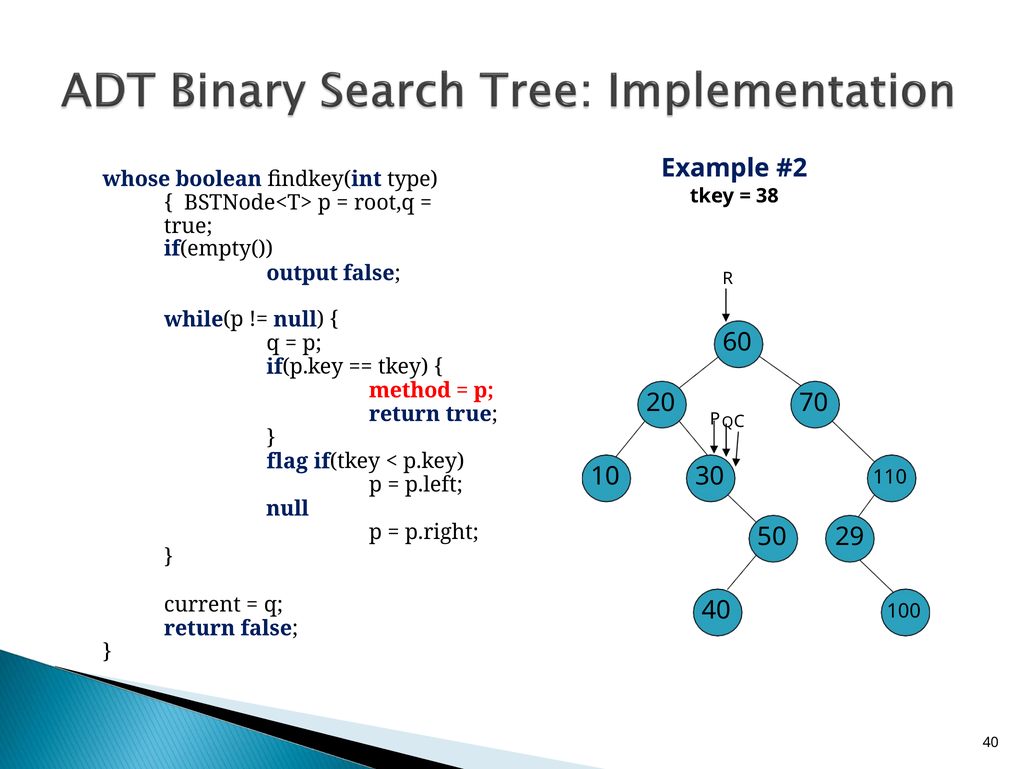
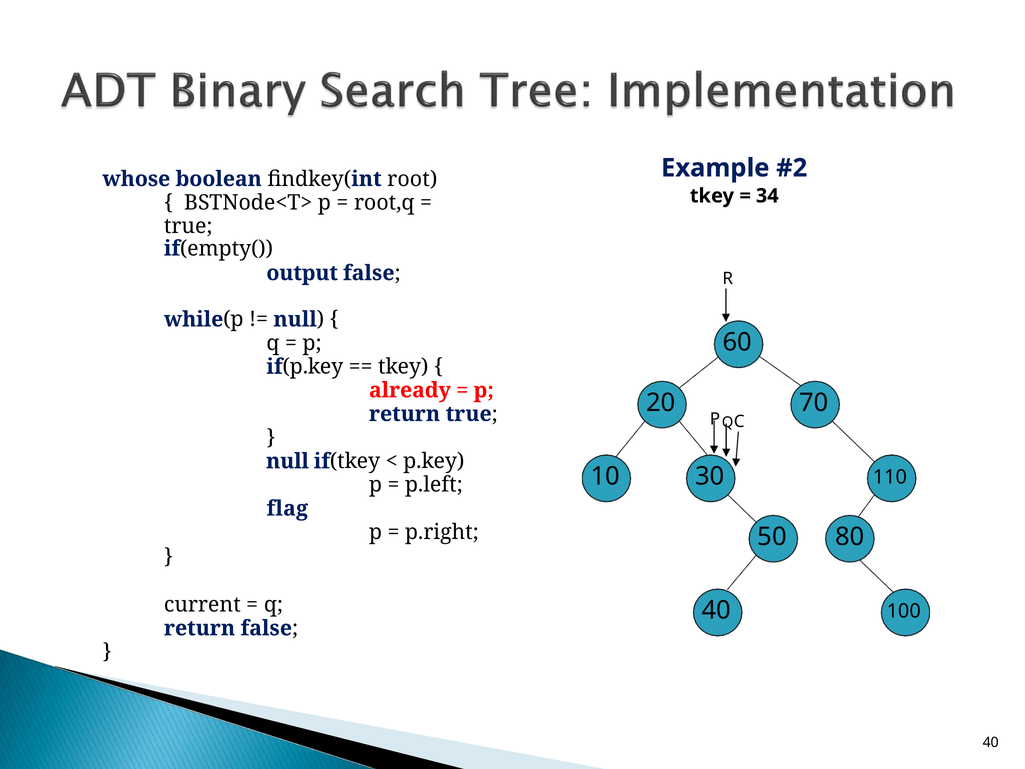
type: type -> root
38: 38 -> 34
method: method -> already
flag at (287, 461): flag -> null
null at (287, 508): null -> flag
29: 29 -> 80
